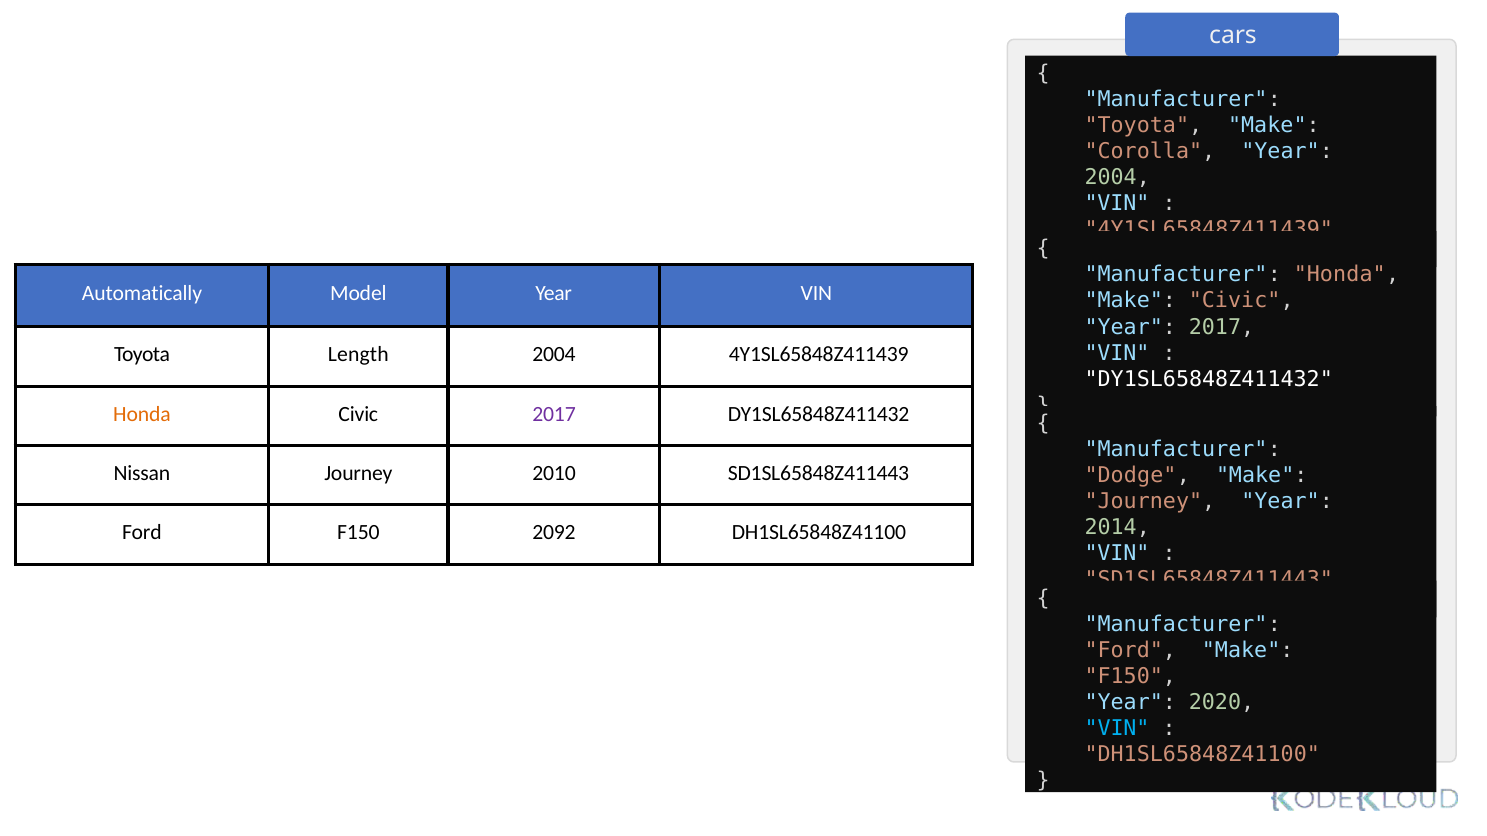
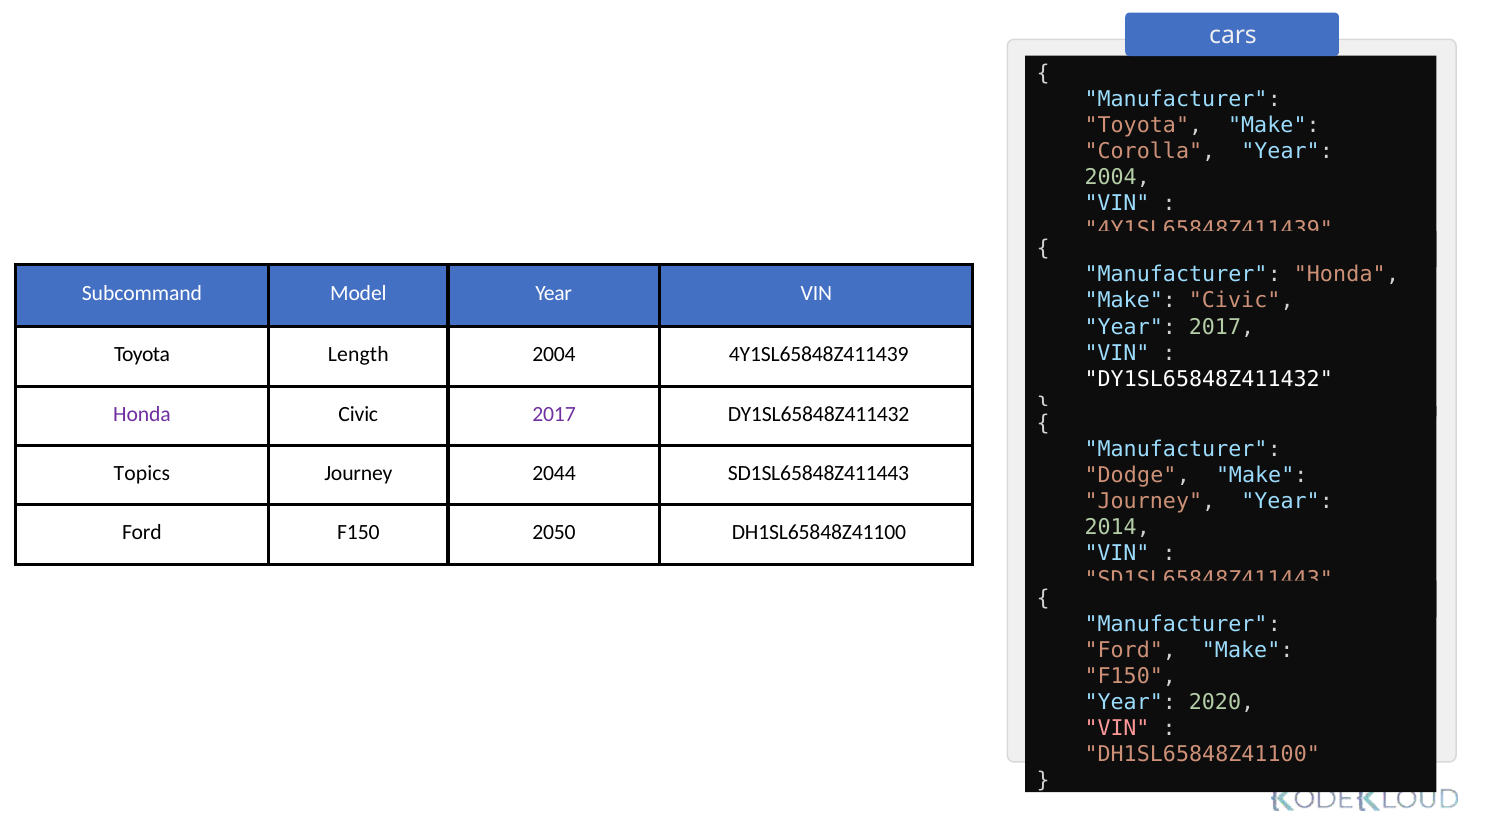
Automatically: Automatically -> Subcommand
Honda at (142, 414) colour: orange -> purple
Nissan: Nissan -> Topics
2010: 2010 -> 2044
2092: 2092 -> 2050
VIN at (1117, 729) colour: light blue -> pink
